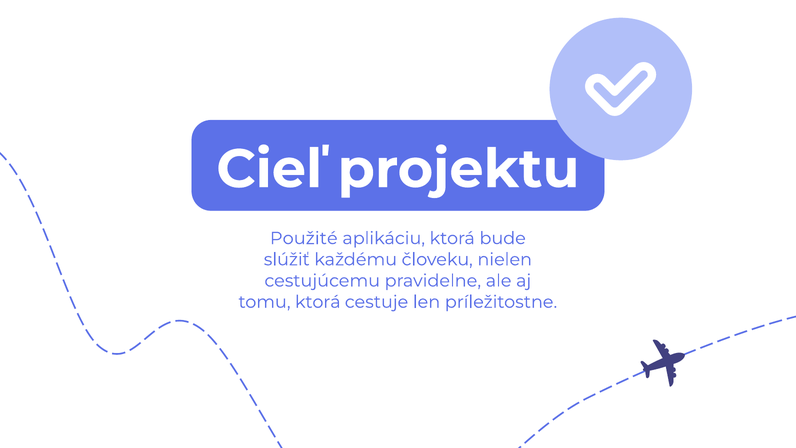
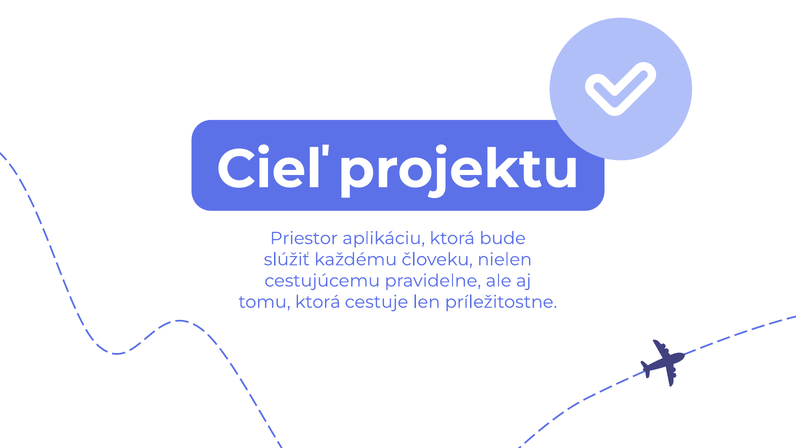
Použité: Použité -> Priestor
